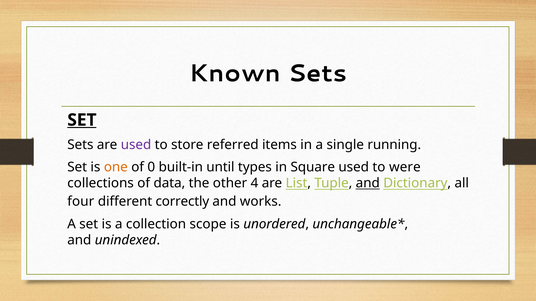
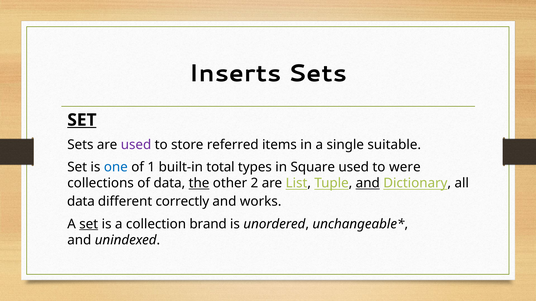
Known: Known -> Inserts
running: running -> suitable
one colour: orange -> blue
0: 0 -> 1
until: until -> total
the underline: none -> present
4: 4 -> 2
four at (81, 202): four -> data
set at (89, 224) underline: none -> present
scope: scope -> brand
